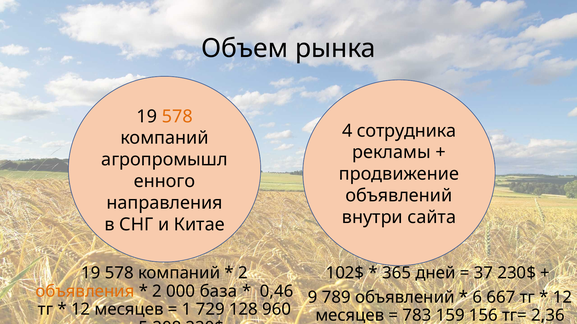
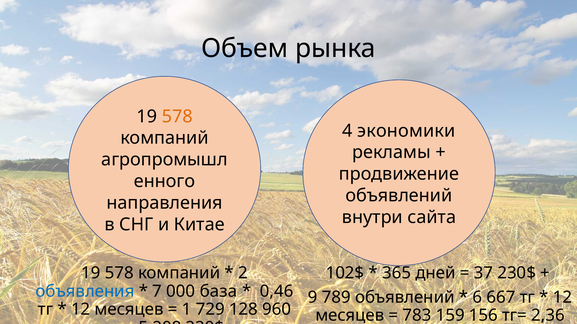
сотрудника: сотрудника -> экономики
объявления colour: orange -> blue
2 at (157, 292): 2 -> 7
